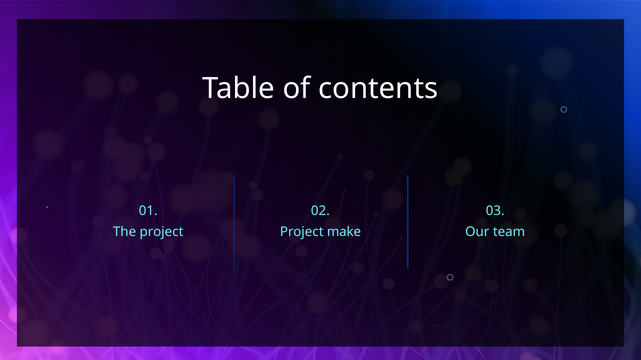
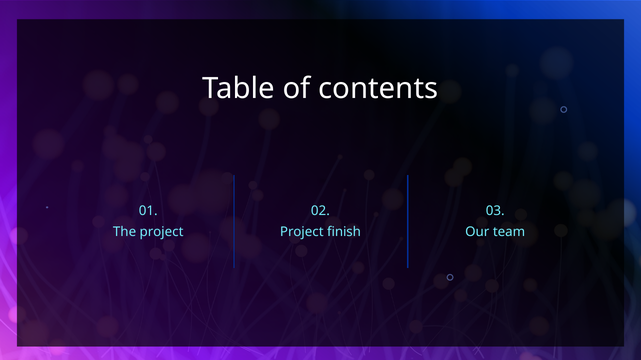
make: make -> finish
